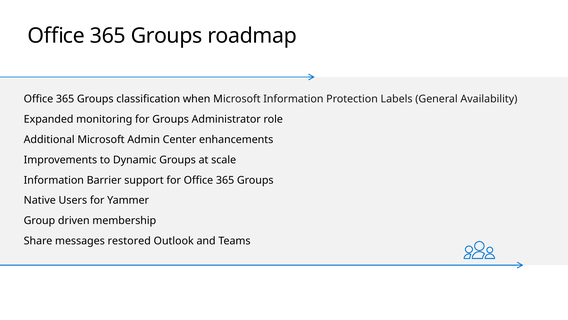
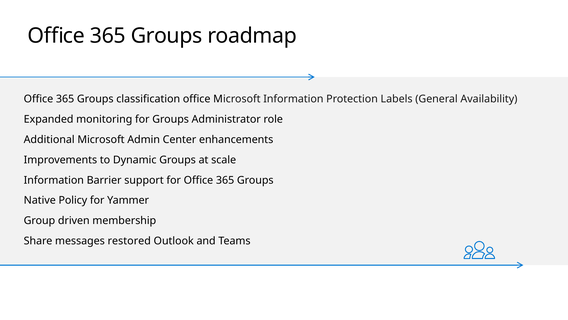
classification when: when -> office
Users: Users -> Policy
